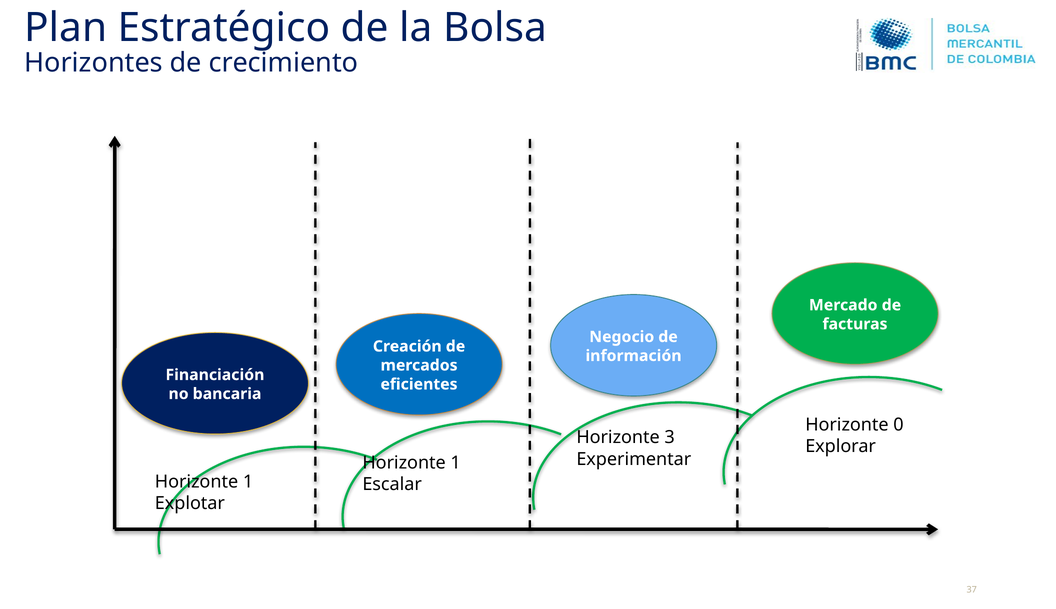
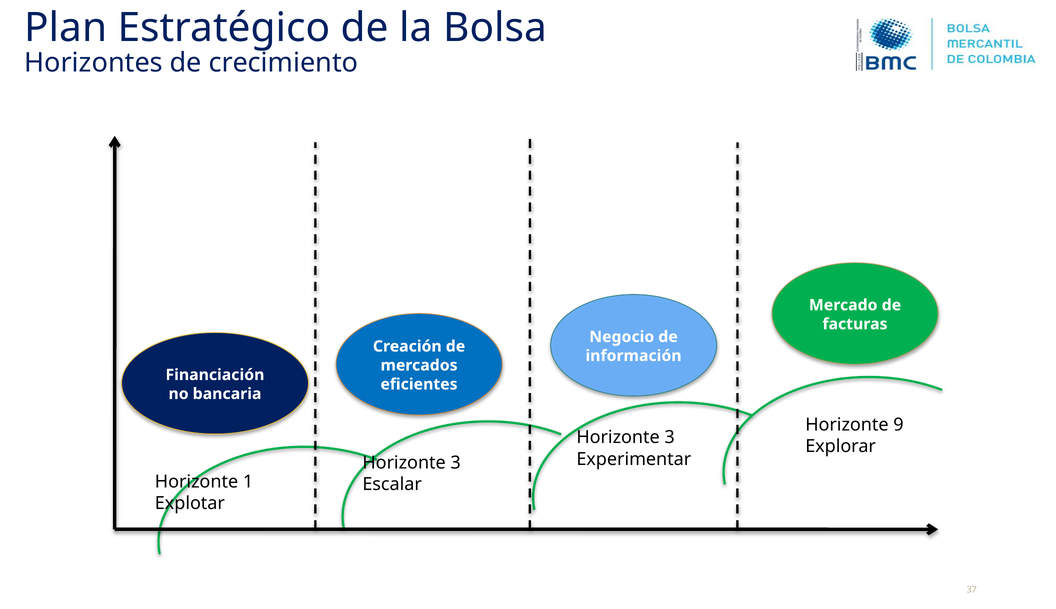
0: 0 -> 9
1 at (456, 463): 1 -> 3
